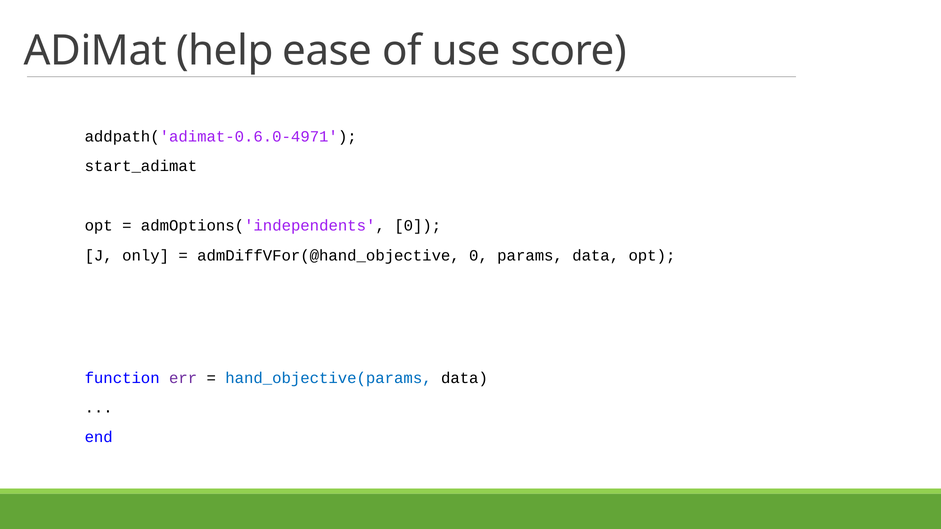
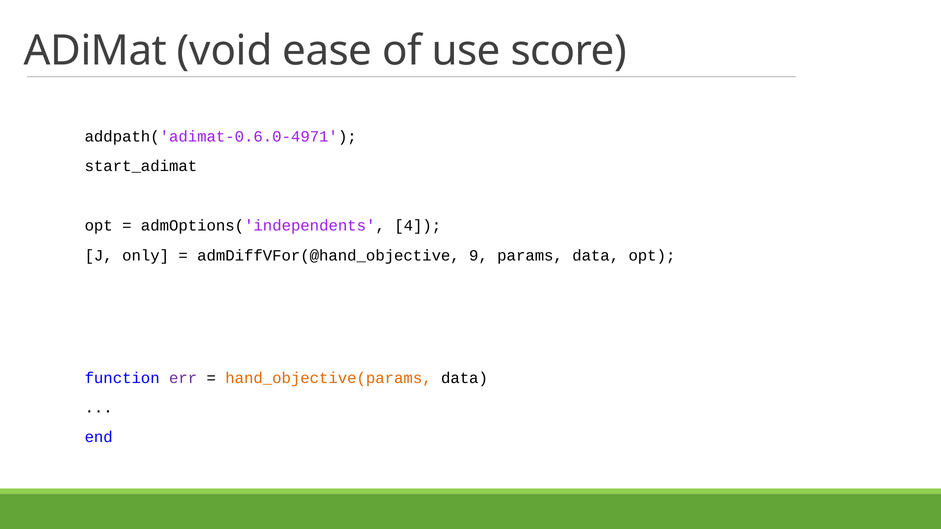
help: help -> void
admOptions('independents 0: 0 -> 4
admDiffVFor(@hand_objective 0: 0 -> 9
hand_objective(params colour: blue -> orange
